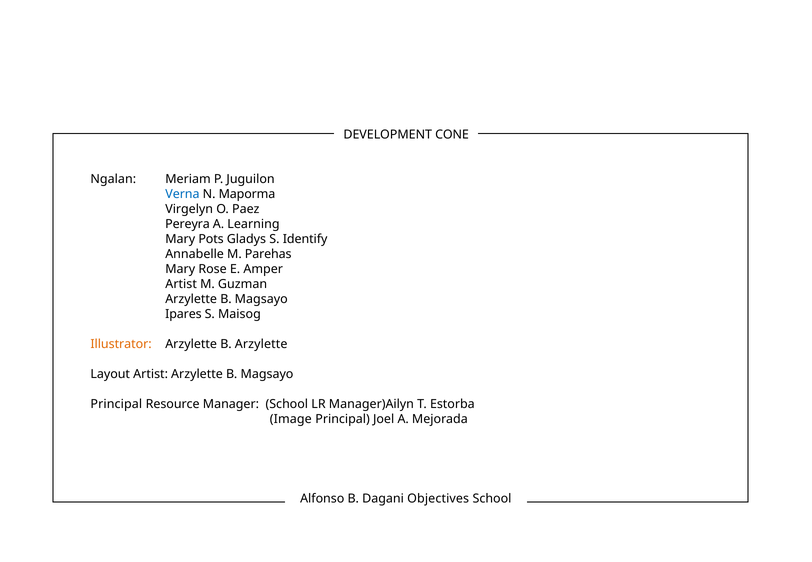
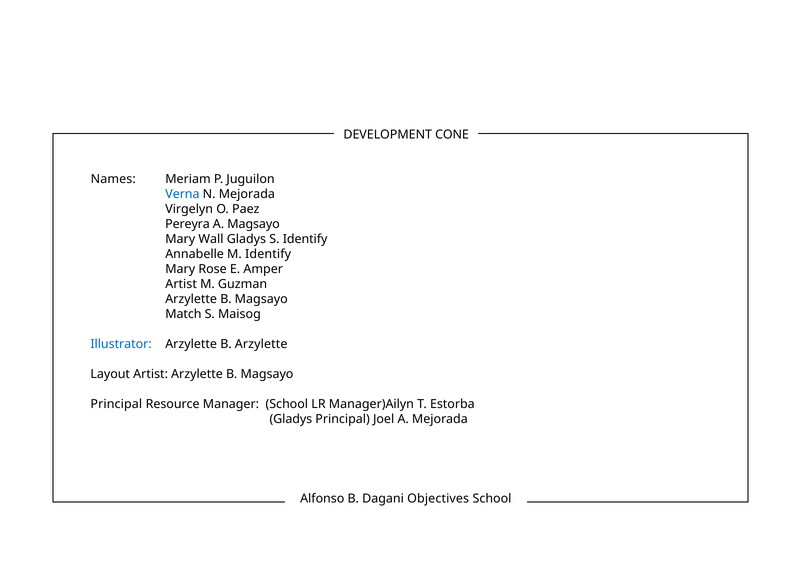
Ngalan: Ngalan -> Names
N Maporma: Maporma -> Mejorada
A Learning: Learning -> Magsayo
Pots: Pots -> Wall
M Parehas: Parehas -> Identify
Ipares: Ipares -> Match
Illustrator colour: orange -> blue
Image at (291, 419): Image -> Gladys
